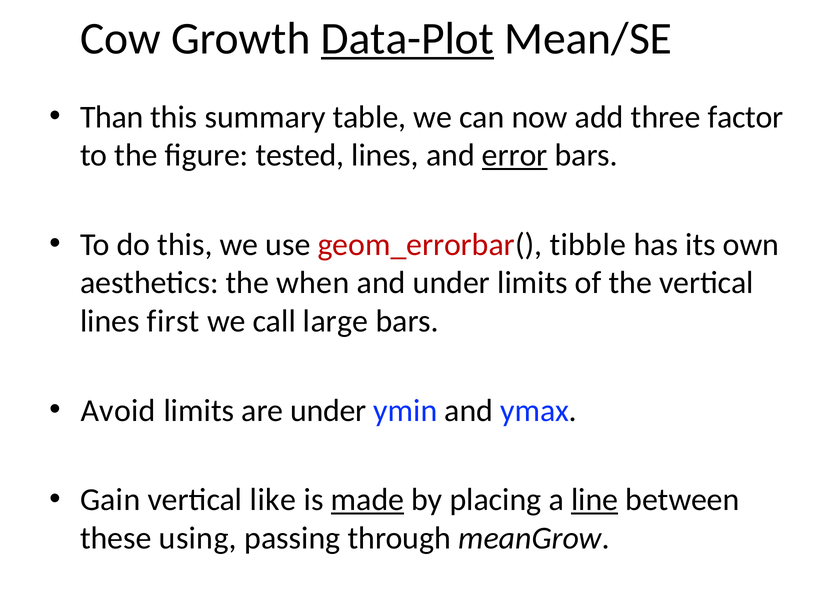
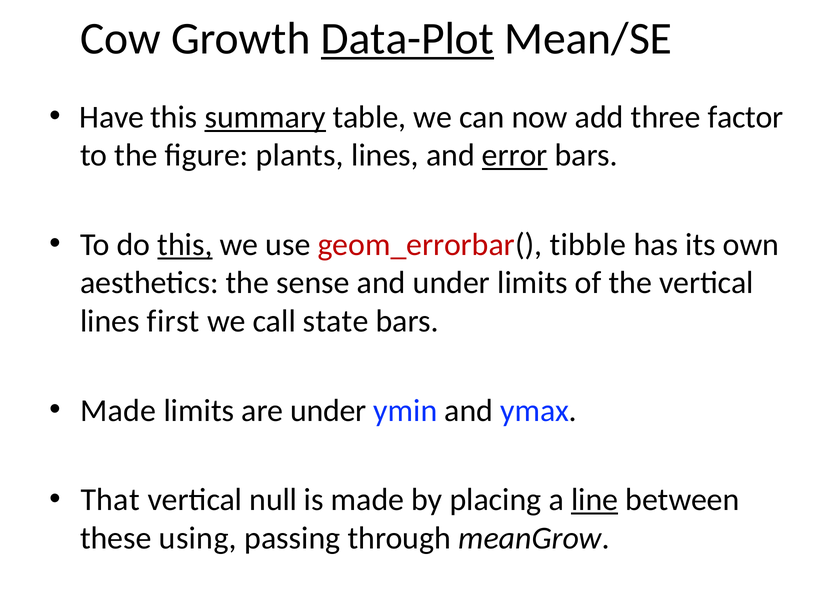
Than: Than -> Have
summary underline: none -> present
tested: tested -> plants
this at (185, 245) underline: none -> present
when: when -> sense
large: large -> state
Avoid at (118, 410): Avoid -> Made
Gain: Gain -> That
like: like -> null
made at (368, 500) underline: present -> none
